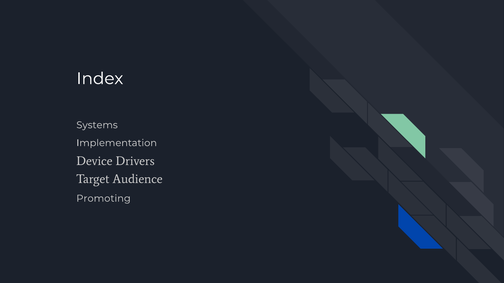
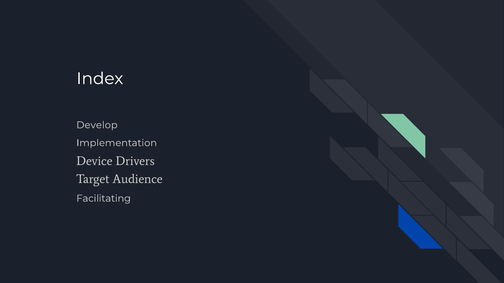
Systems: Systems -> Develop
Promoting: Promoting -> Facilitating
